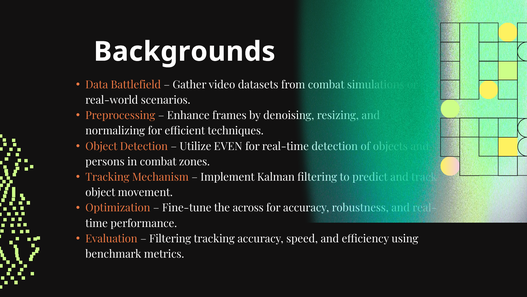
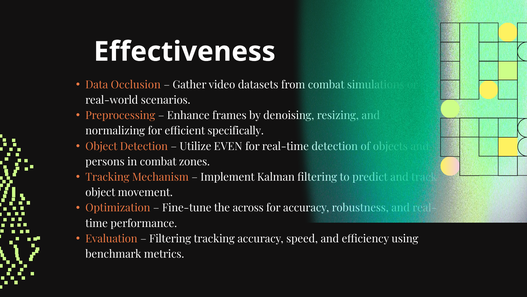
Backgrounds: Backgrounds -> Effectiveness
Battlefield: Battlefield -> Occlusion
techniques: techniques -> specifically
